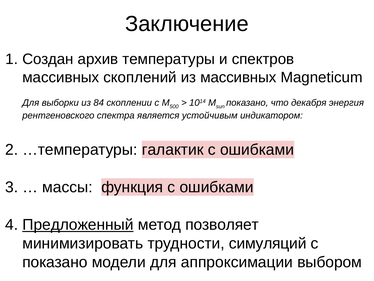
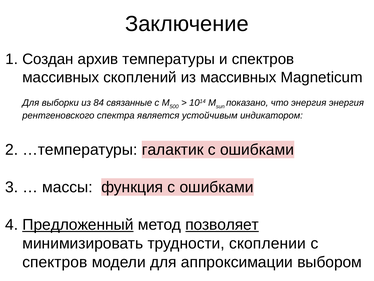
скоплении: скоплении -> связанные
что декабря: декабря -> энергия
позволяет underline: none -> present
симуляций: симуляций -> скоплении
показано at (55, 262): показано -> спектров
